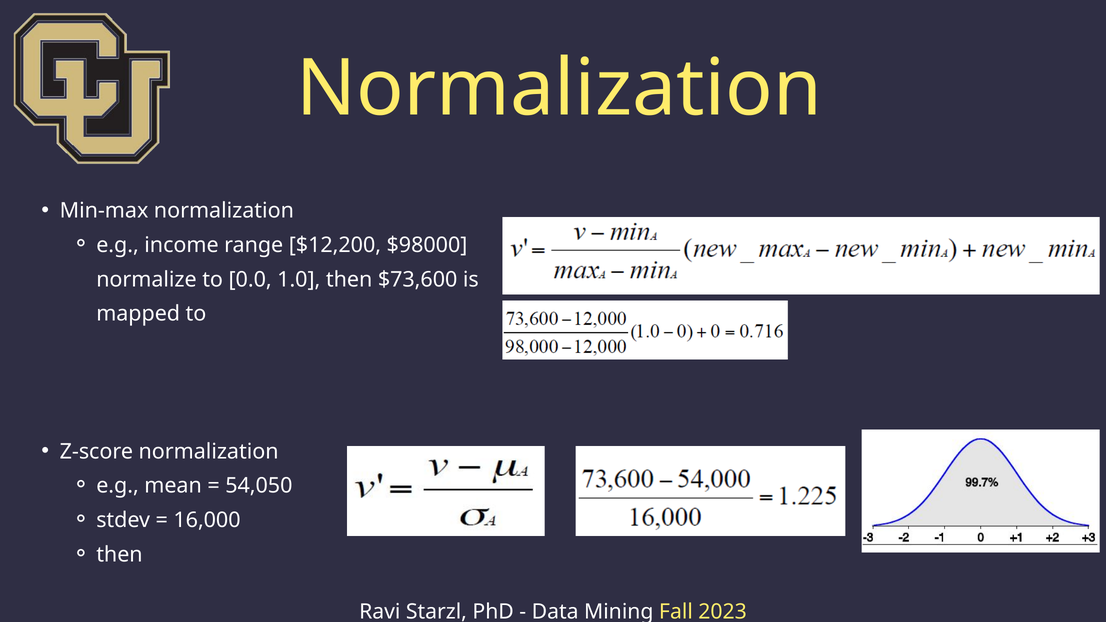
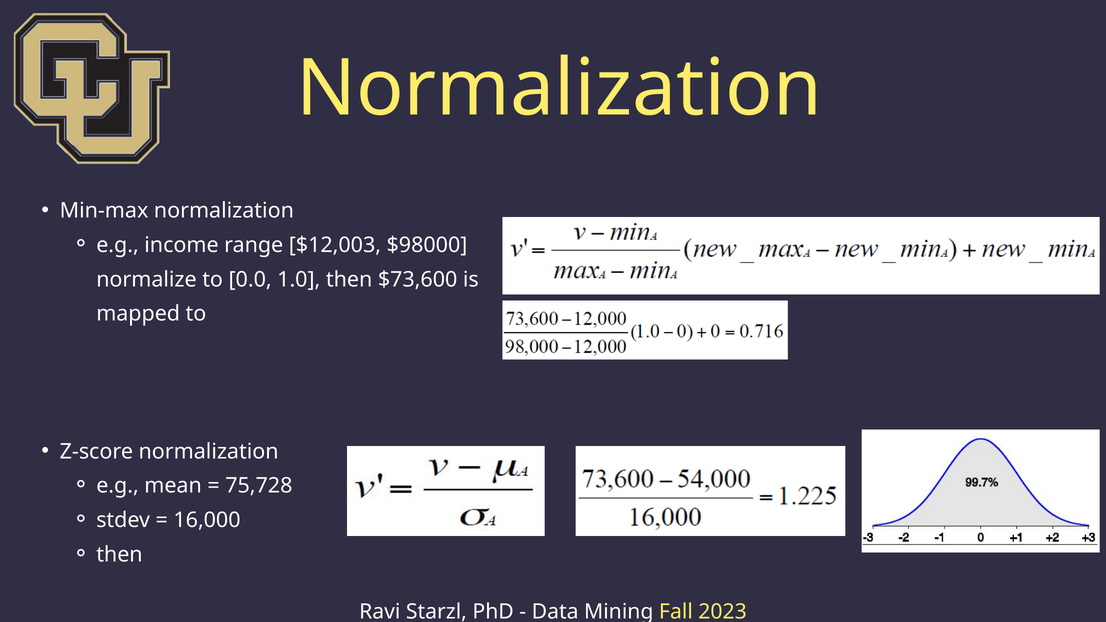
$12,200: $12,200 -> $12,003
54,050: 54,050 -> 75,728
